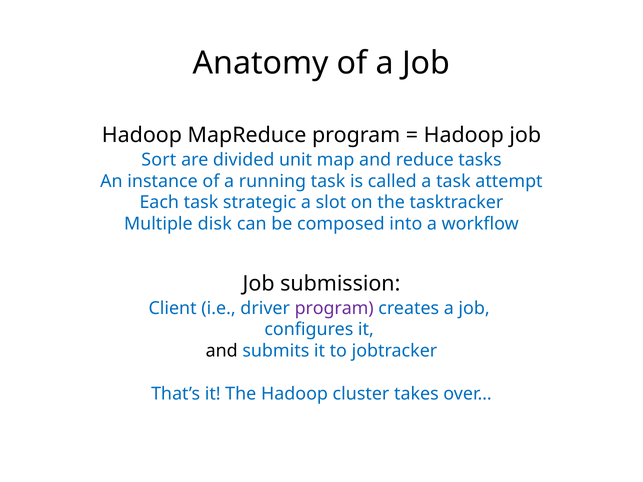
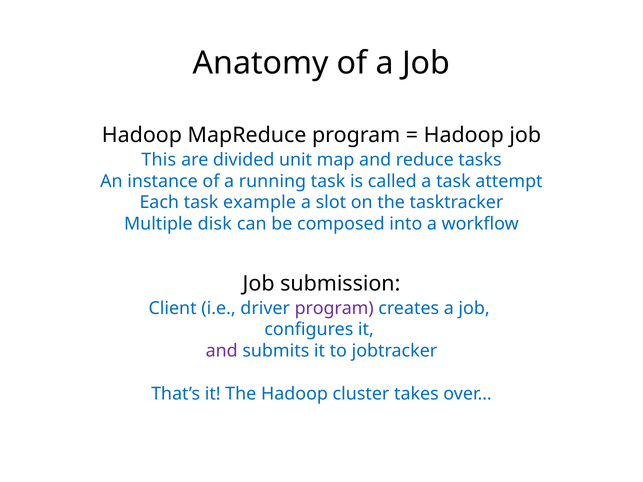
Sort: Sort -> This
strategic: strategic -> example
and at (222, 351) colour: black -> purple
